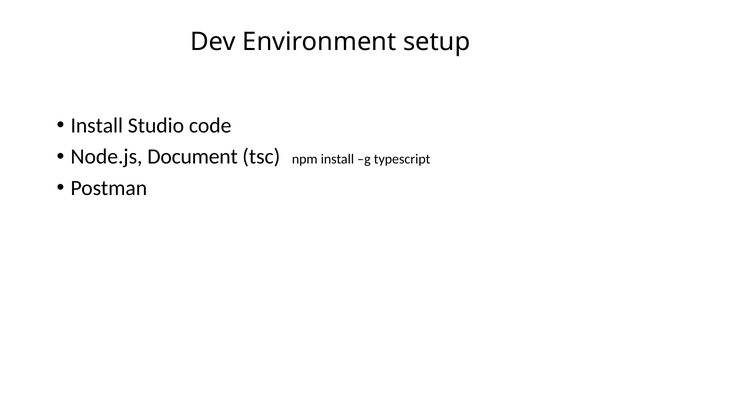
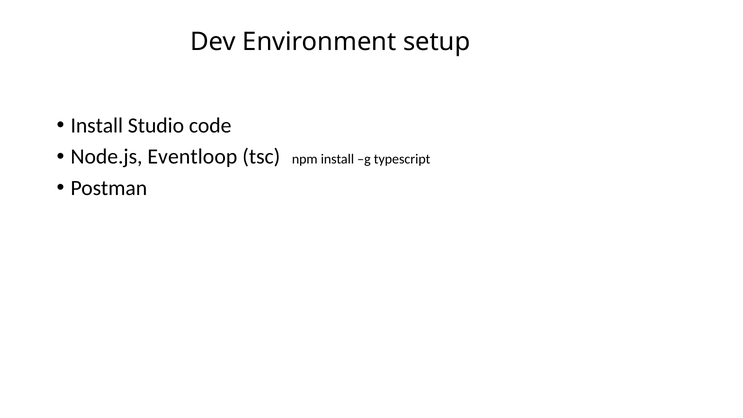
Document: Document -> Eventloop
